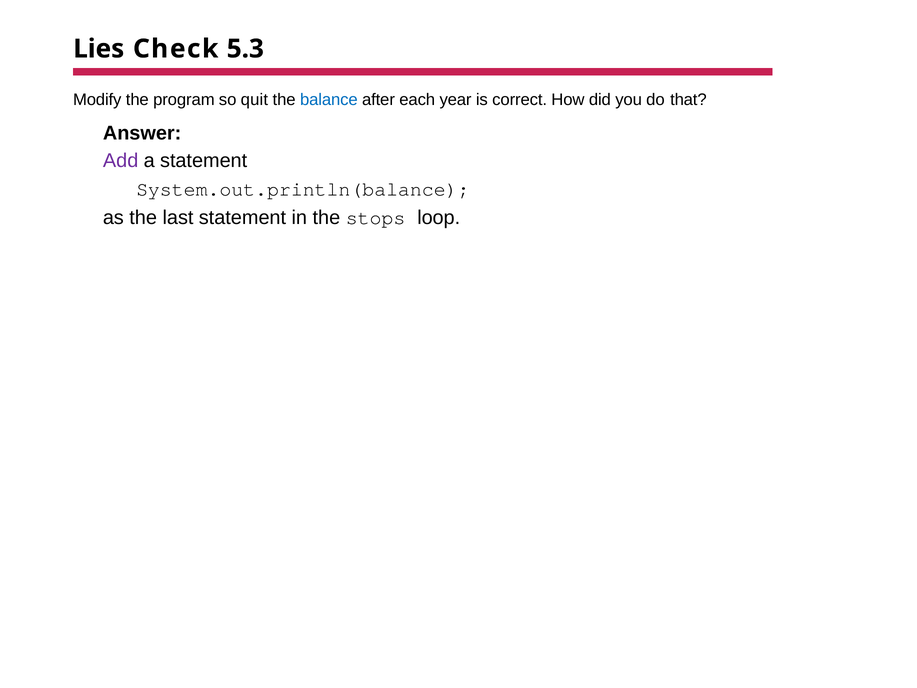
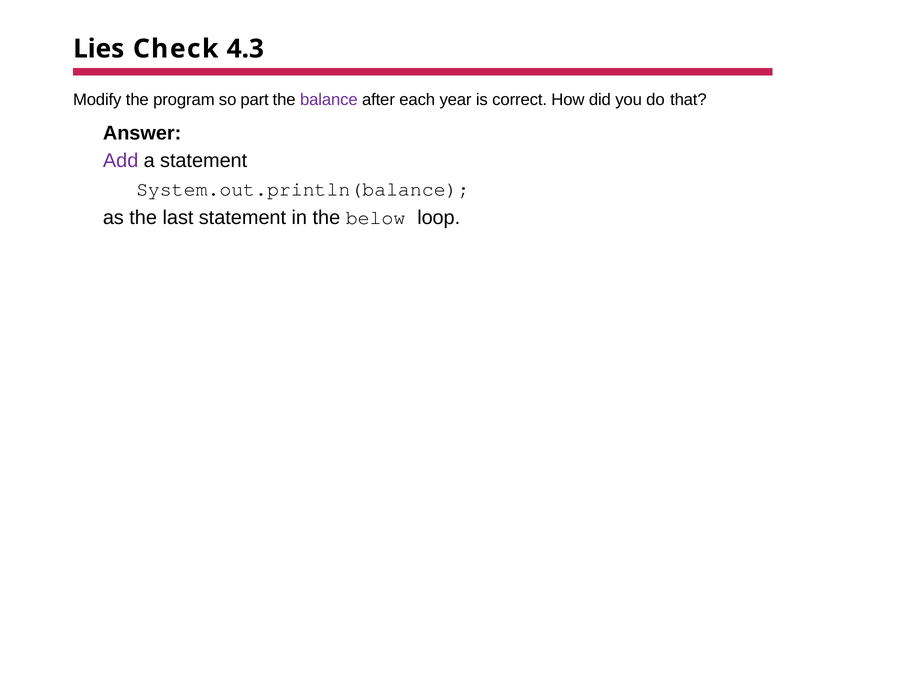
5.3: 5.3 -> 4.3
quit: quit -> part
balance colour: blue -> purple
stops: stops -> below
